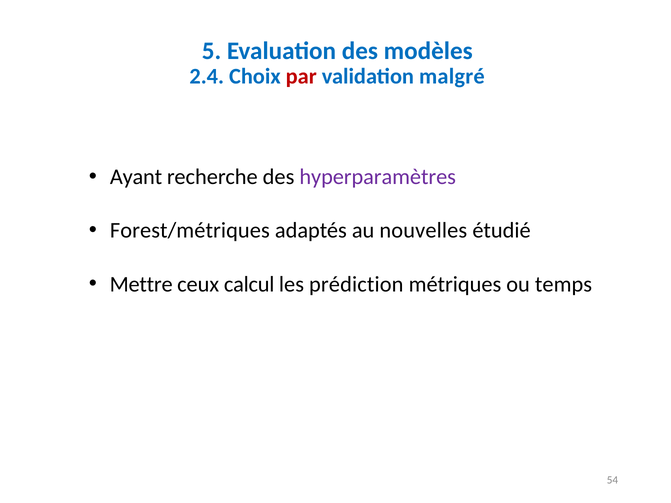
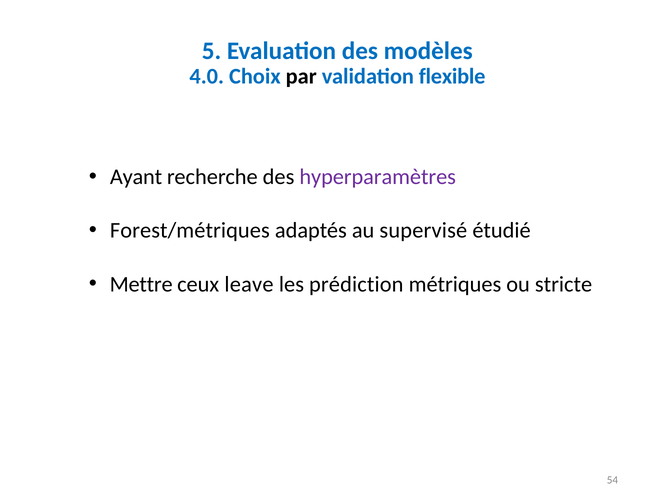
2.4: 2.4 -> 4.0
par colour: red -> black
malgré: malgré -> flexible
nouvelles: nouvelles -> supervisé
calcul: calcul -> leave
temps: temps -> stricte
